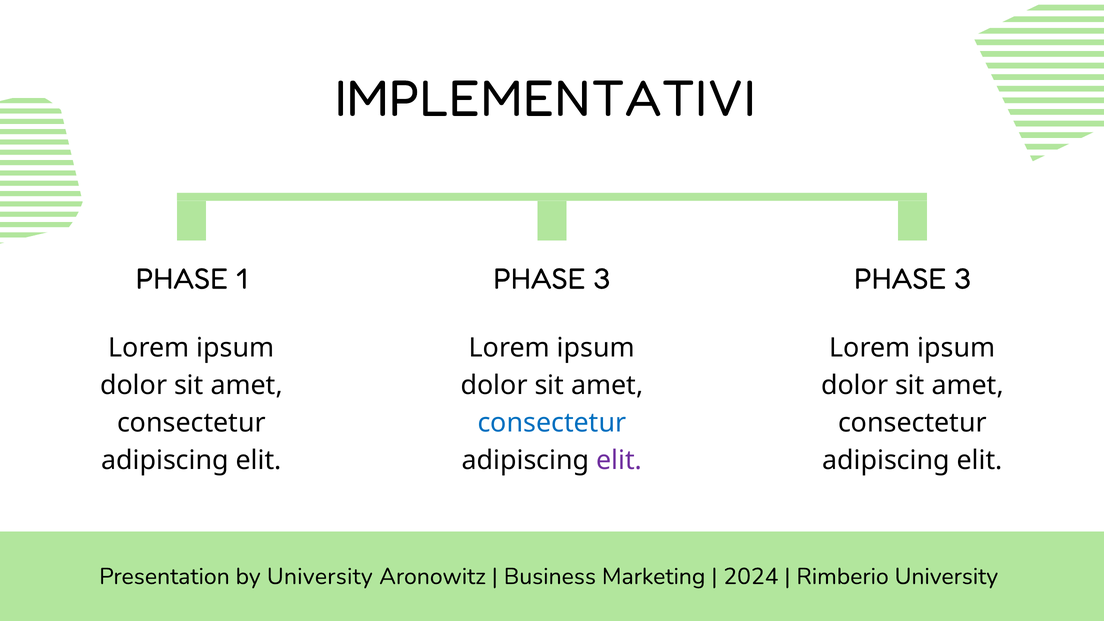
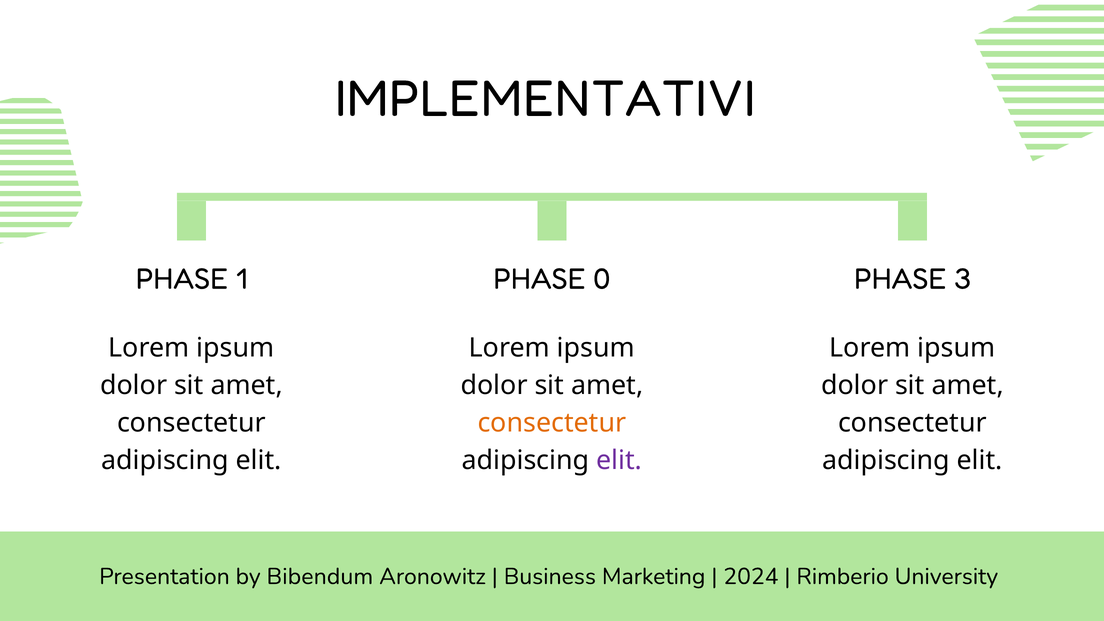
3 at (602, 279): 3 -> 0
consectetur at (552, 423) colour: blue -> orange
by University: University -> Bibendum
